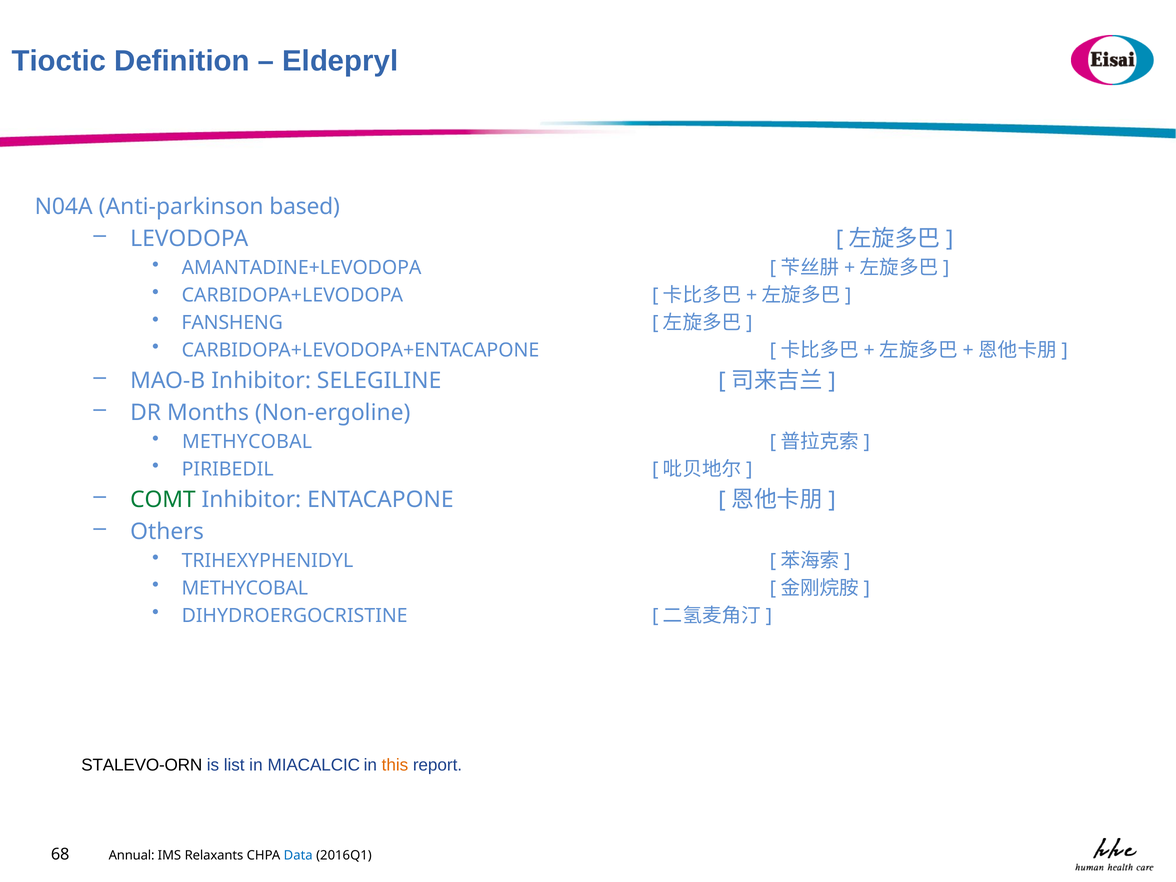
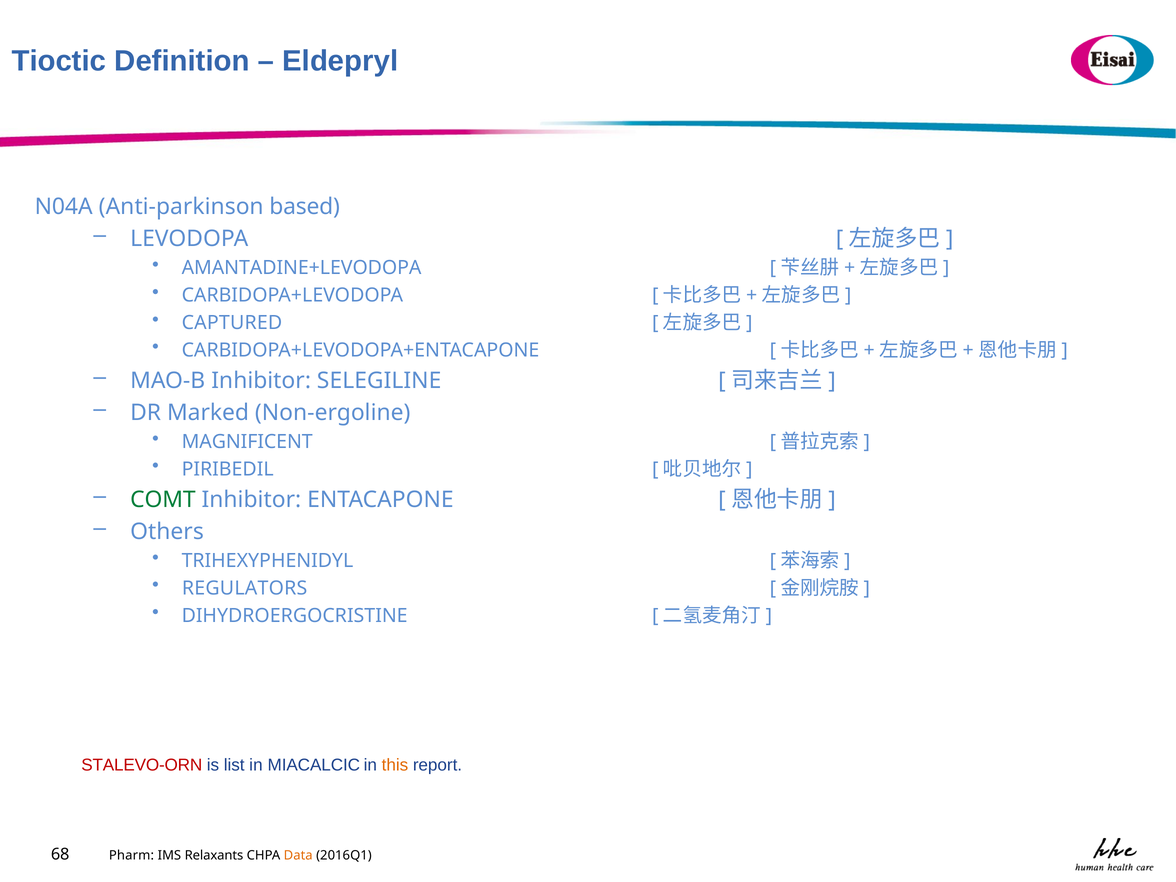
FANSHENG: FANSHENG -> CAPTURED
Months: Months -> Marked
METHYCOBAL at (247, 442): METHYCOBAL -> MAGNIFICENT
METHYCOBAL at (245, 588): METHYCOBAL -> REGULATORS
STALEVO-ORN colour: black -> red
Annual: Annual -> Pharm
Data colour: blue -> orange
